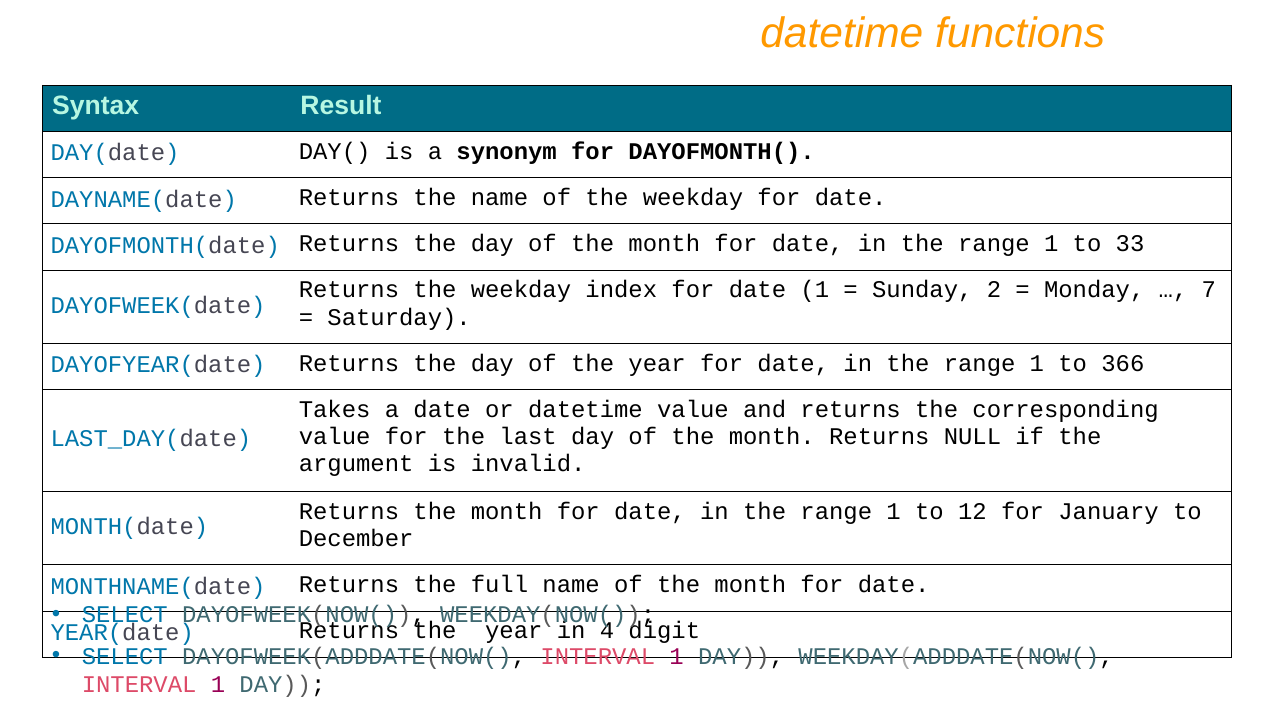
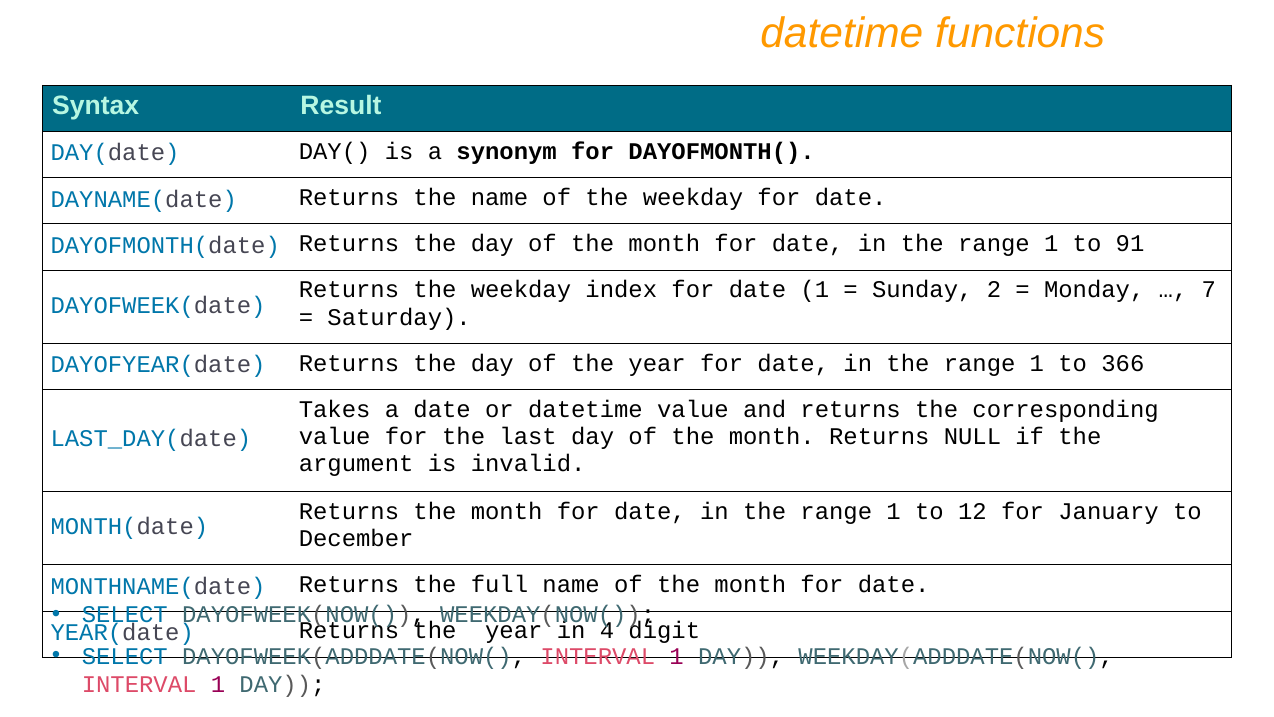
33: 33 -> 91
